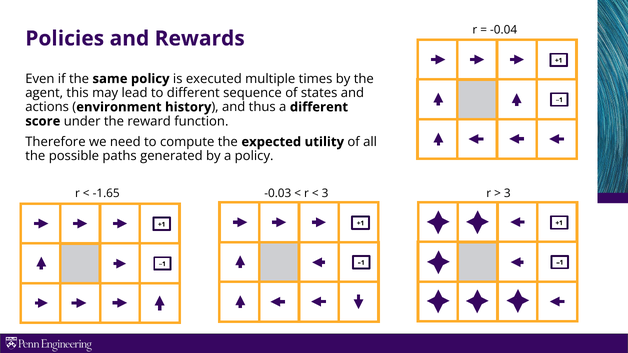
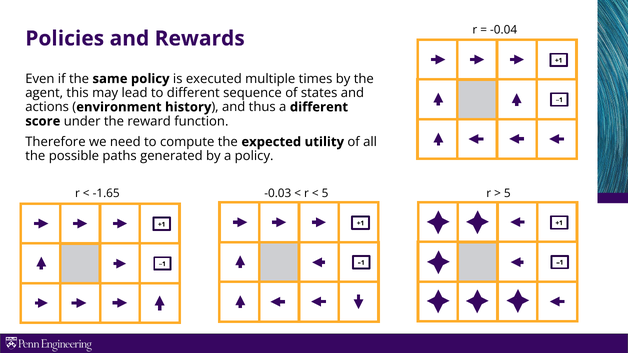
3 at (507, 193): 3 -> 5
3 at (325, 194): 3 -> 5
